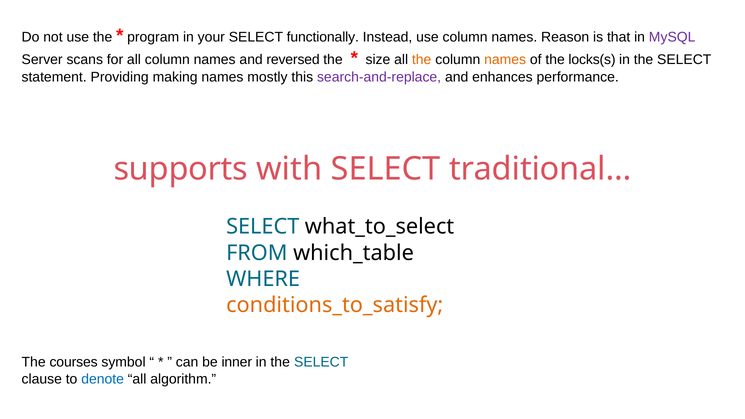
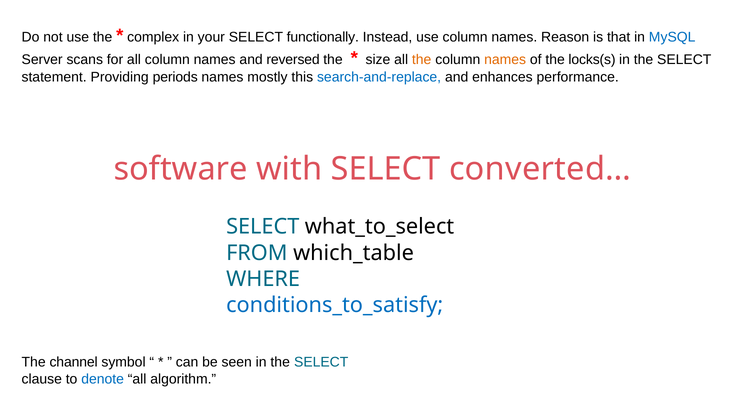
program: program -> complex
MySQL colour: purple -> blue
making: making -> periods
search-and-replace colour: purple -> blue
supports: supports -> software
traditional…: traditional… -> converted…
conditions_to_satisfy colour: orange -> blue
courses: courses -> channel
inner: inner -> seen
